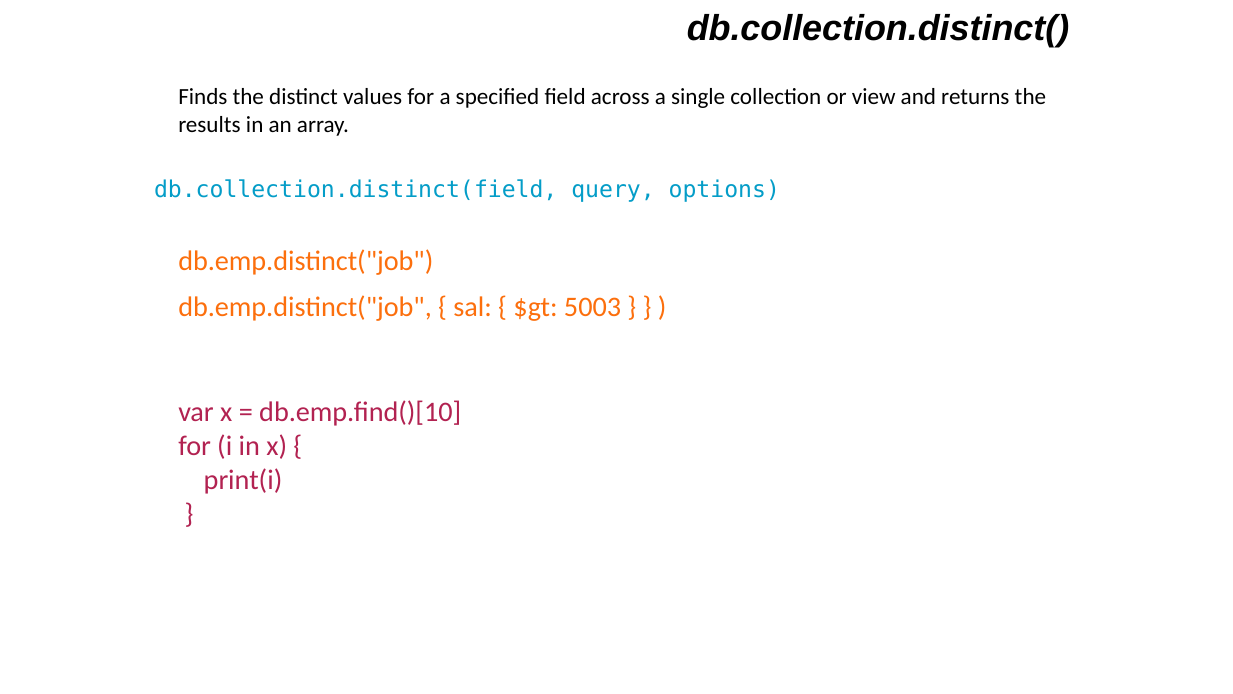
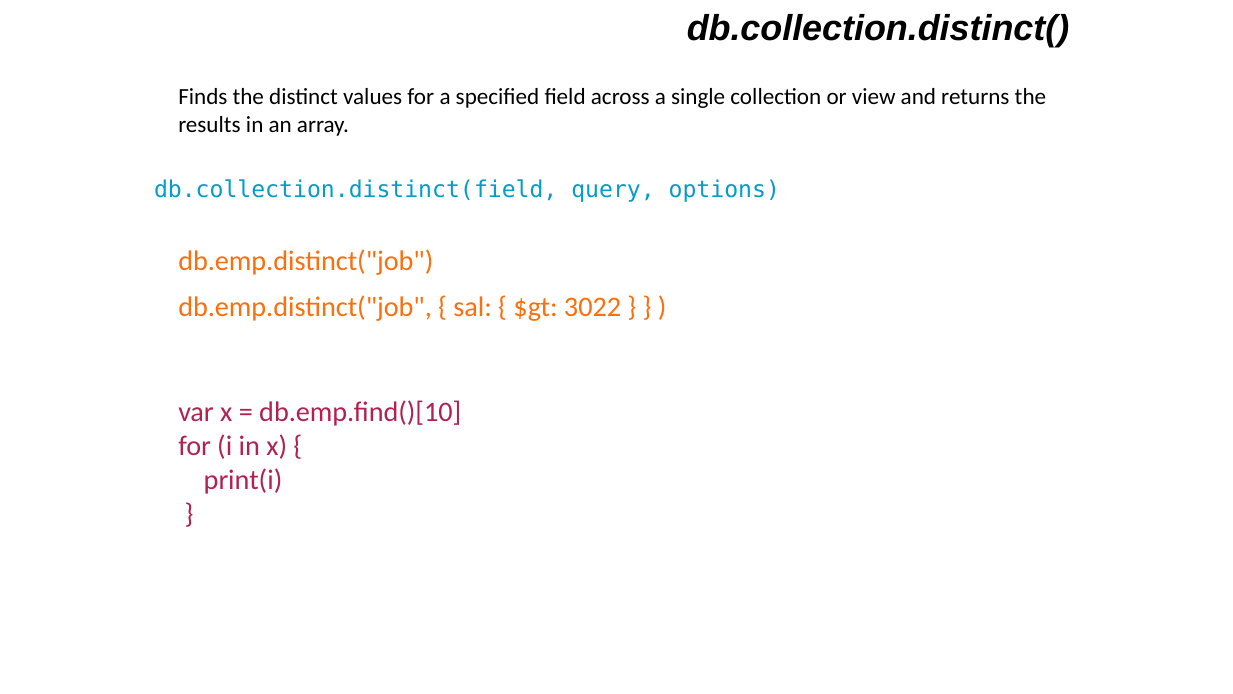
5003: 5003 -> 3022
